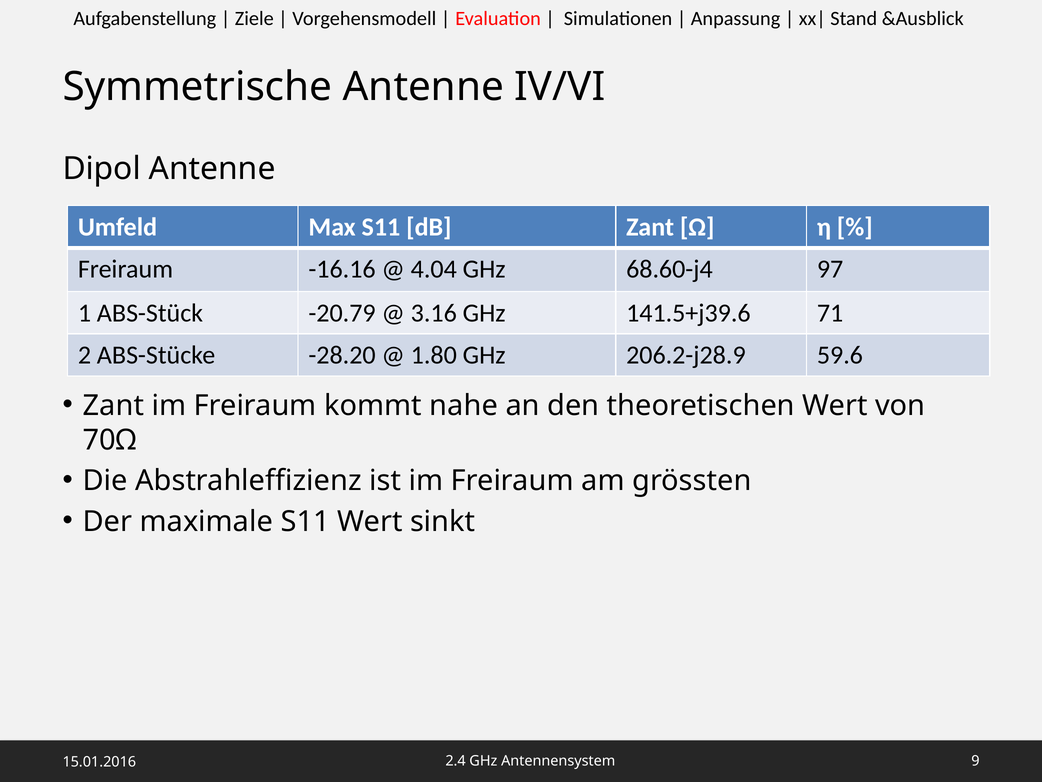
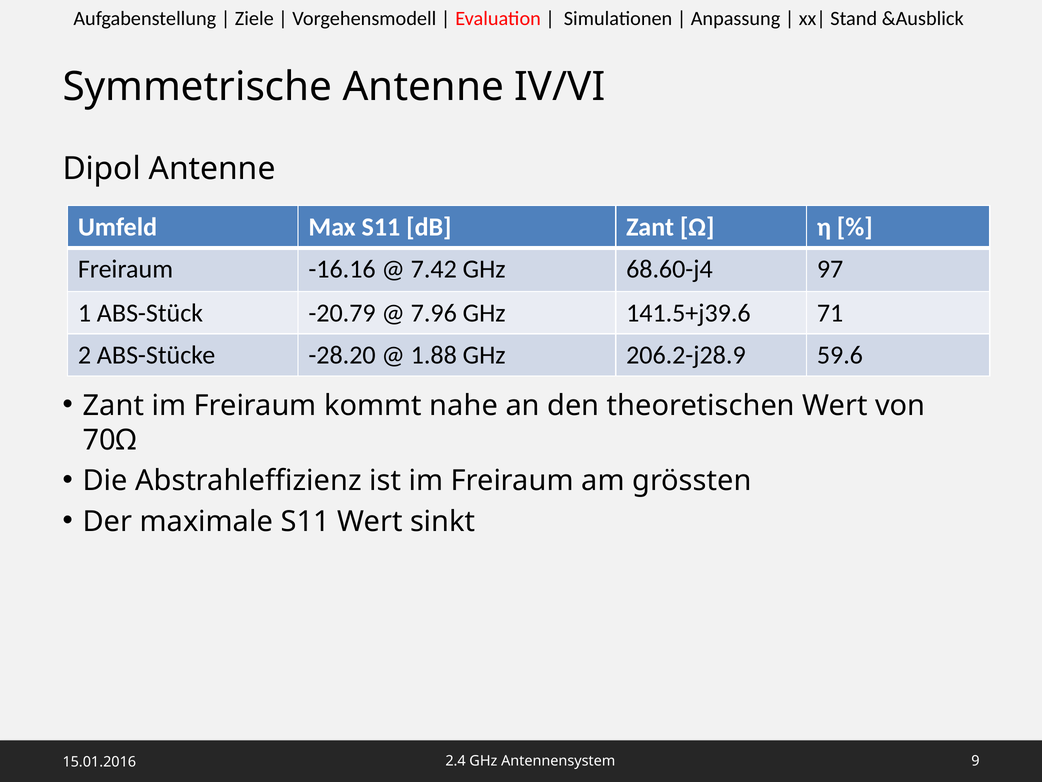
4.04: 4.04 -> 7.42
3.16: 3.16 -> 7.96
1.80: 1.80 -> 1.88
